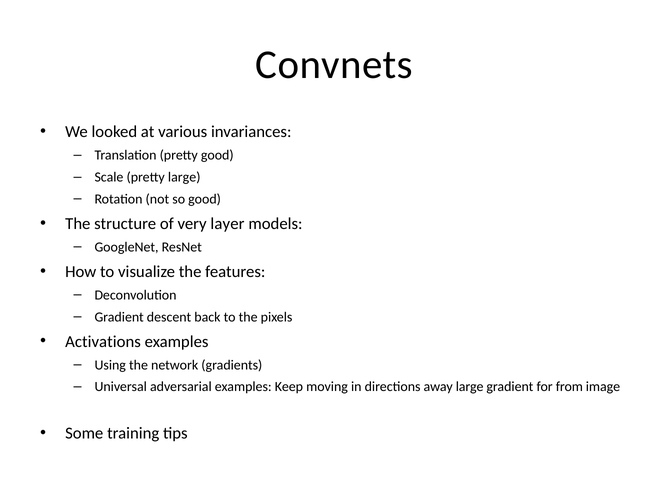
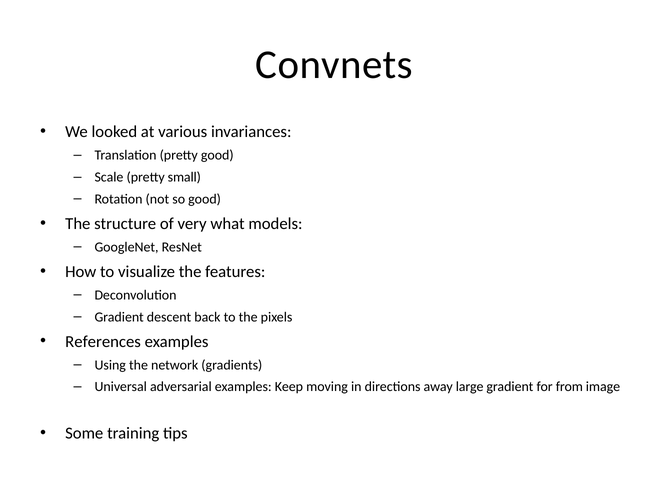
pretty large: large -> small
layer: layer -> what
Activations: Activations -> References
